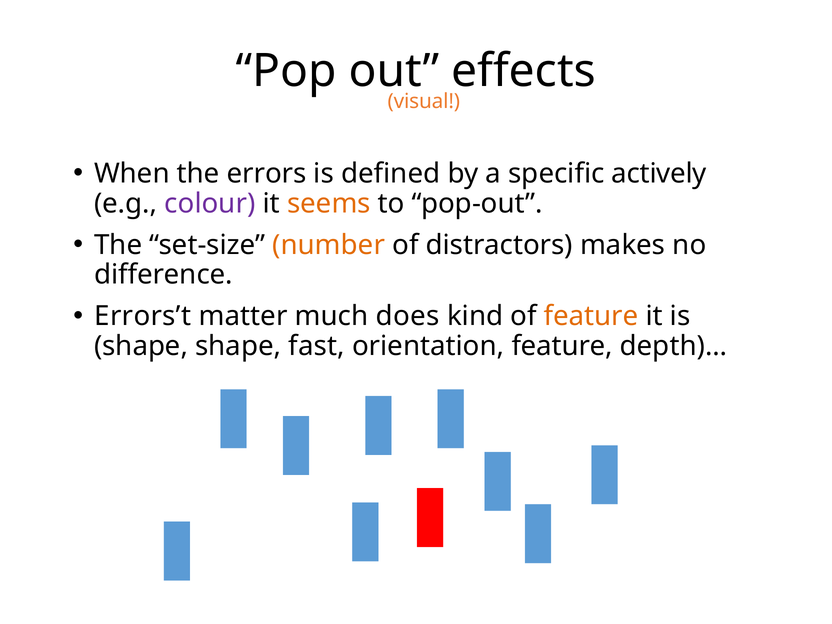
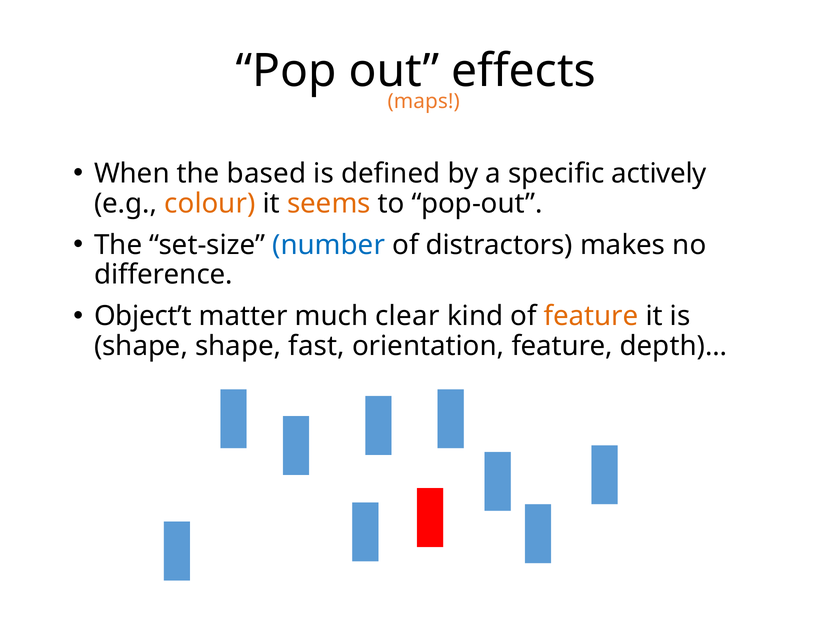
visual: visual -> maps
errors: errors -> based
colour colour: purple -> orange
number colour: orange -> blue
Errors’t: Errors’t -> Object’t
does: does -> clear
